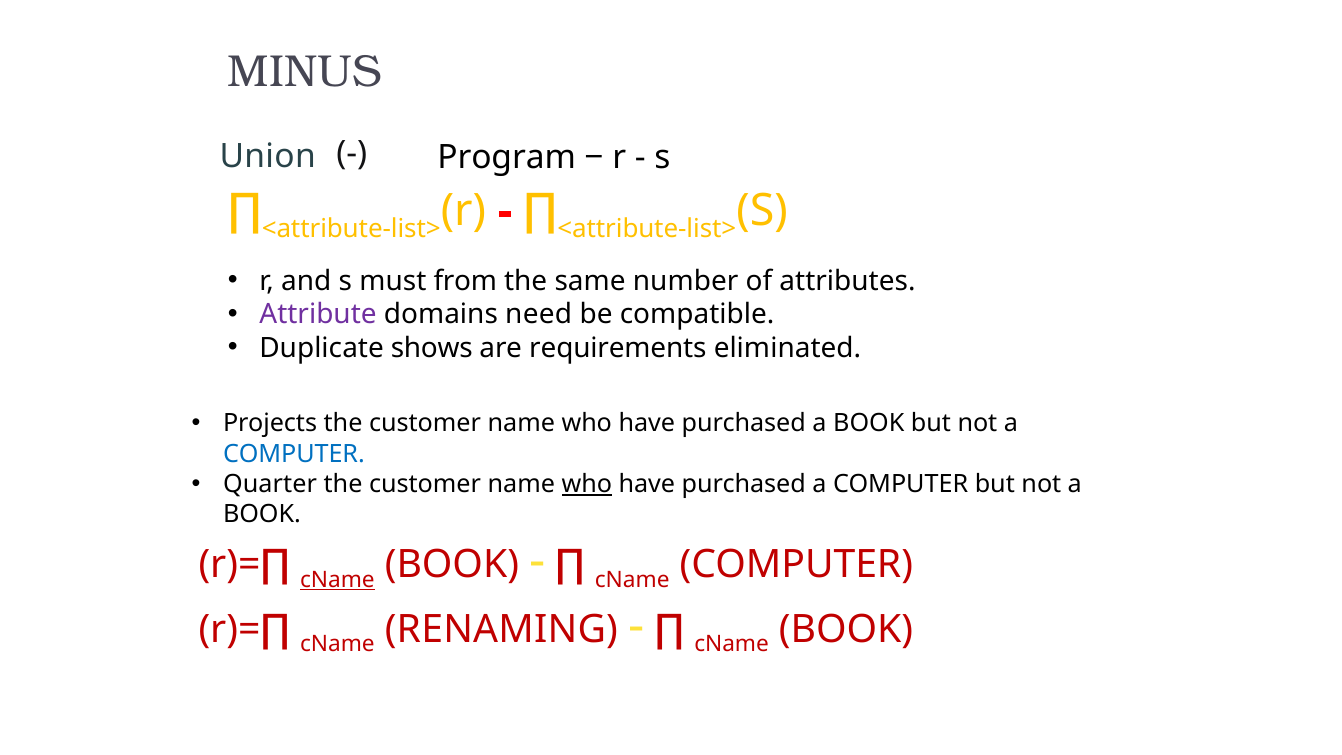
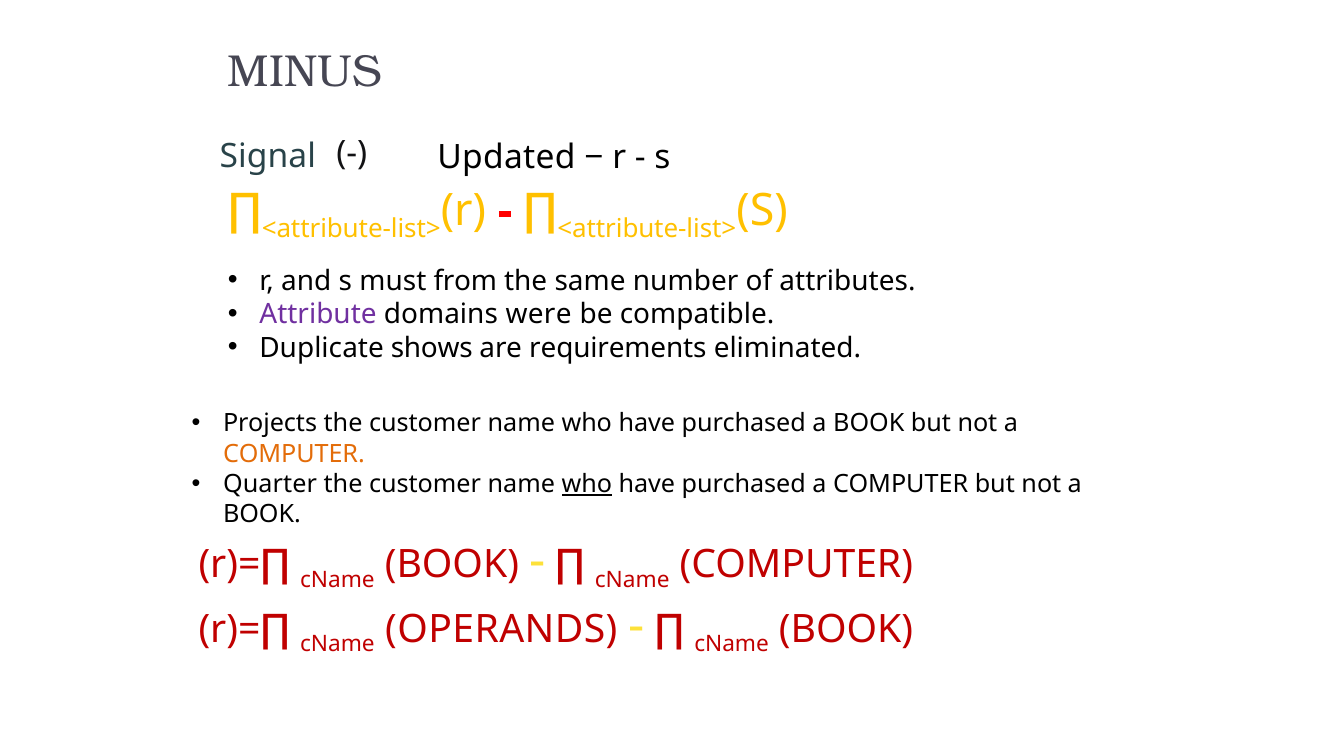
Union: Union -> Signal
Program: Program -> Updated
need: need -> were
COMPUTER at (294, 454) colour: blue -> orange
cName at (337, 580) underline: present -> none
RENAMING: RENAMING -> OPERANDS
